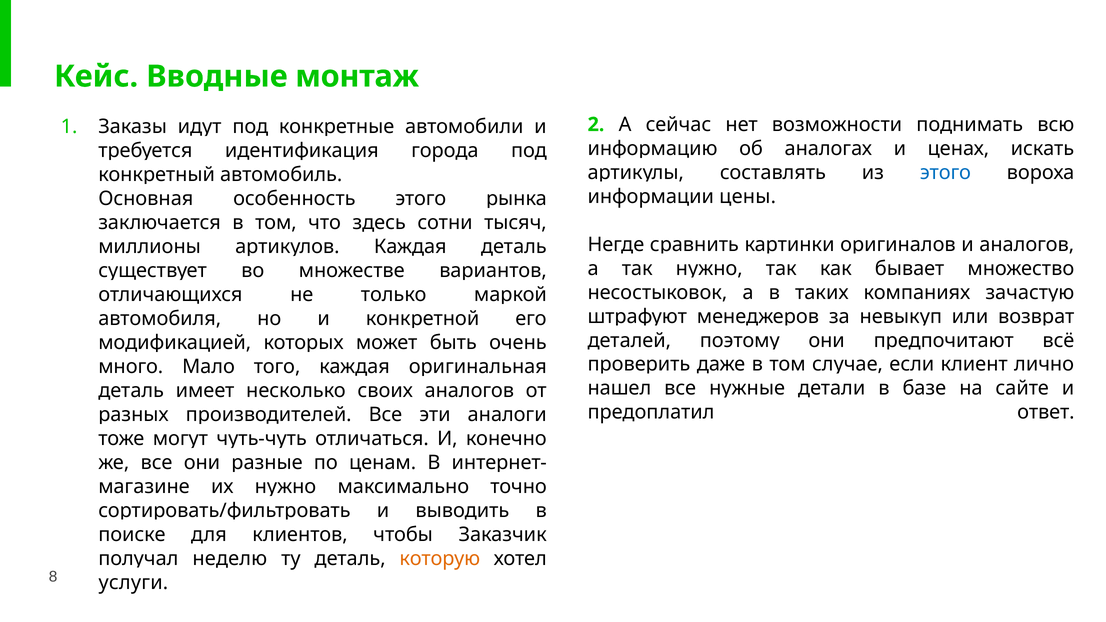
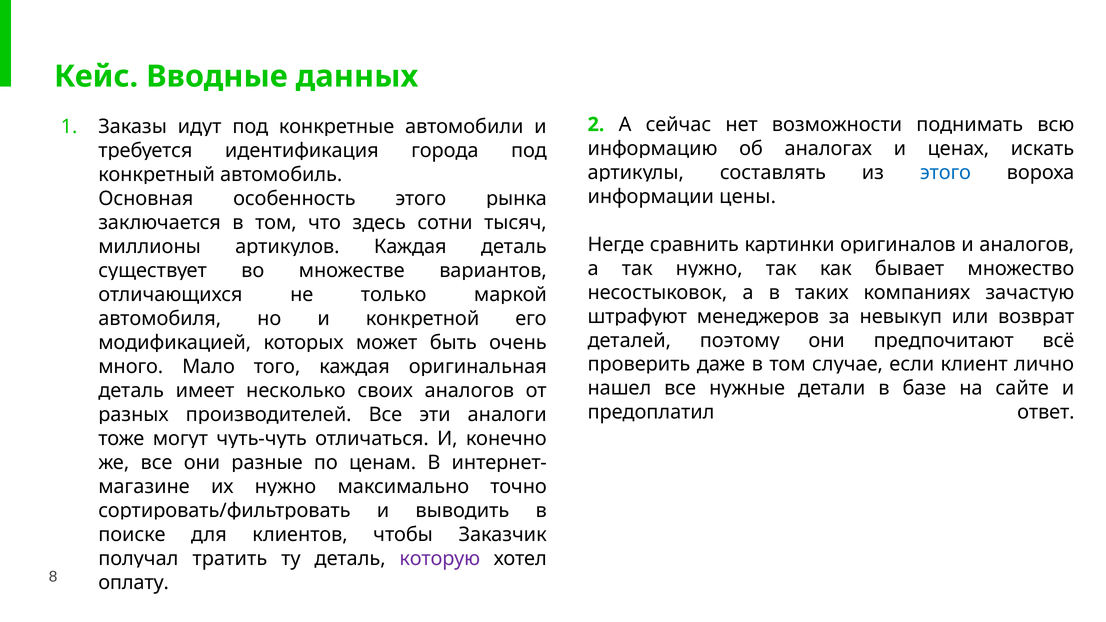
монтаж: монтаж -> данных
неделю: неделю -> тратить
которую colour: orange -> purple
услуги: услуги -> оплату
